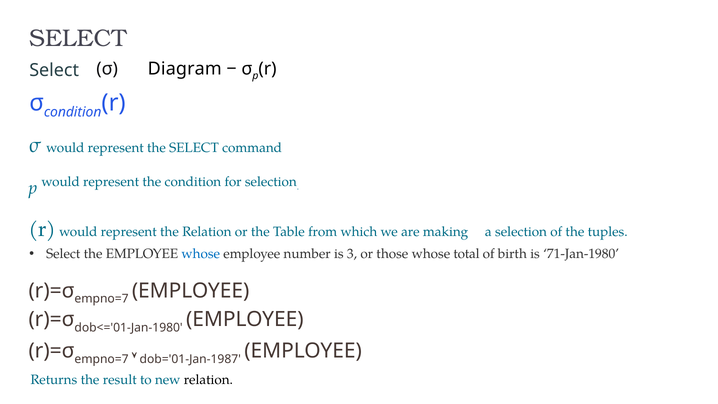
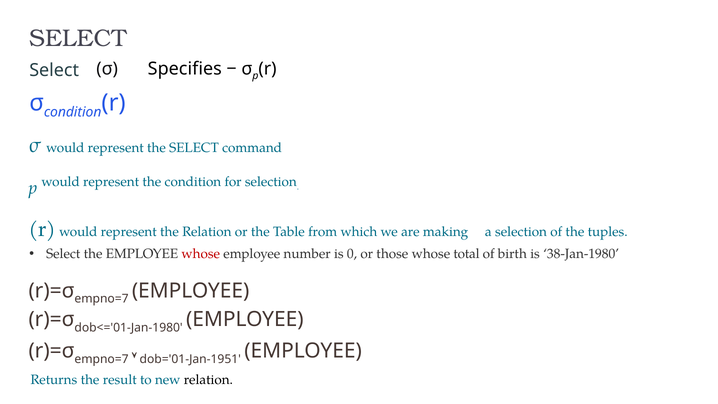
Diagram: Diagram -> Specifies
whose at (201, 254) colour: blue -> red
3: 3 -> 0
71-Jan-1980: 71-Jan-1980 -> 38-Jan-1980
dob='01-Jan-1987: dob='01-Jan-1987 -> dob='01-Jan-1951
